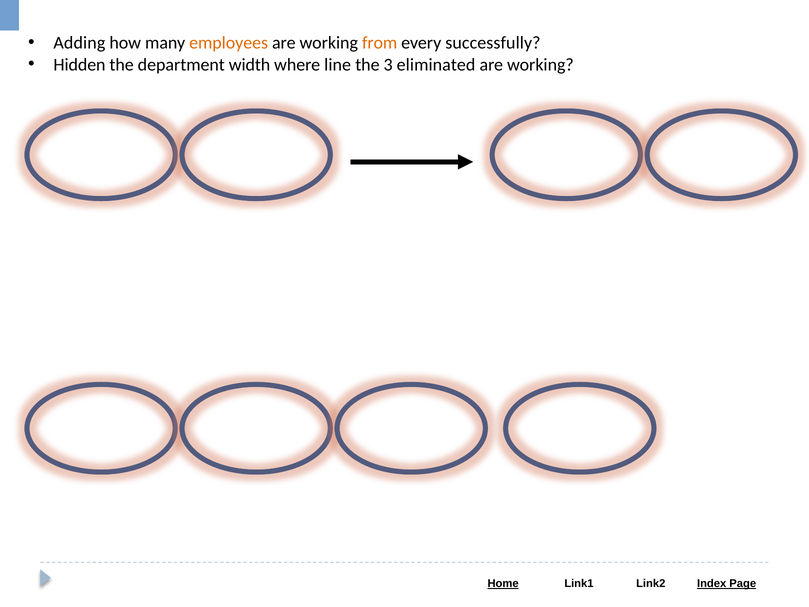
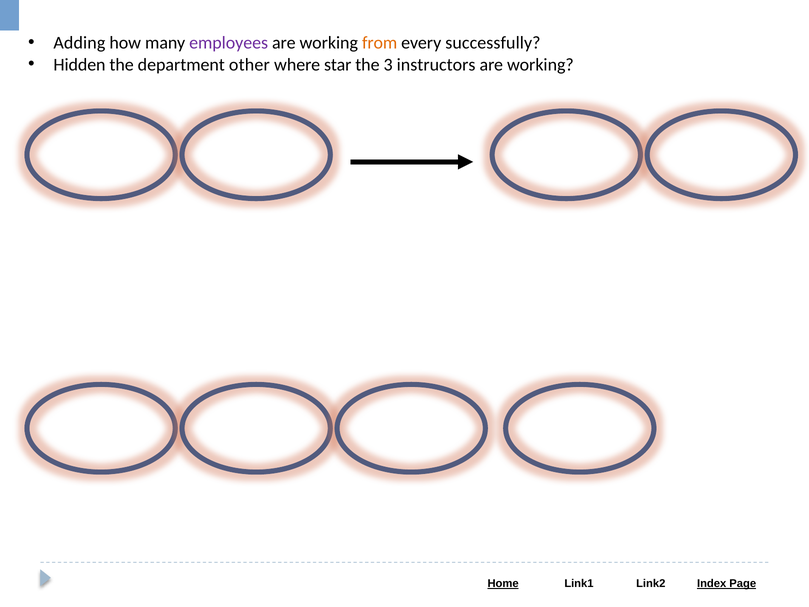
employees colour: orange -> purple
width: width -> other
line: line -> star
eliminated: eliminated -> instructors
